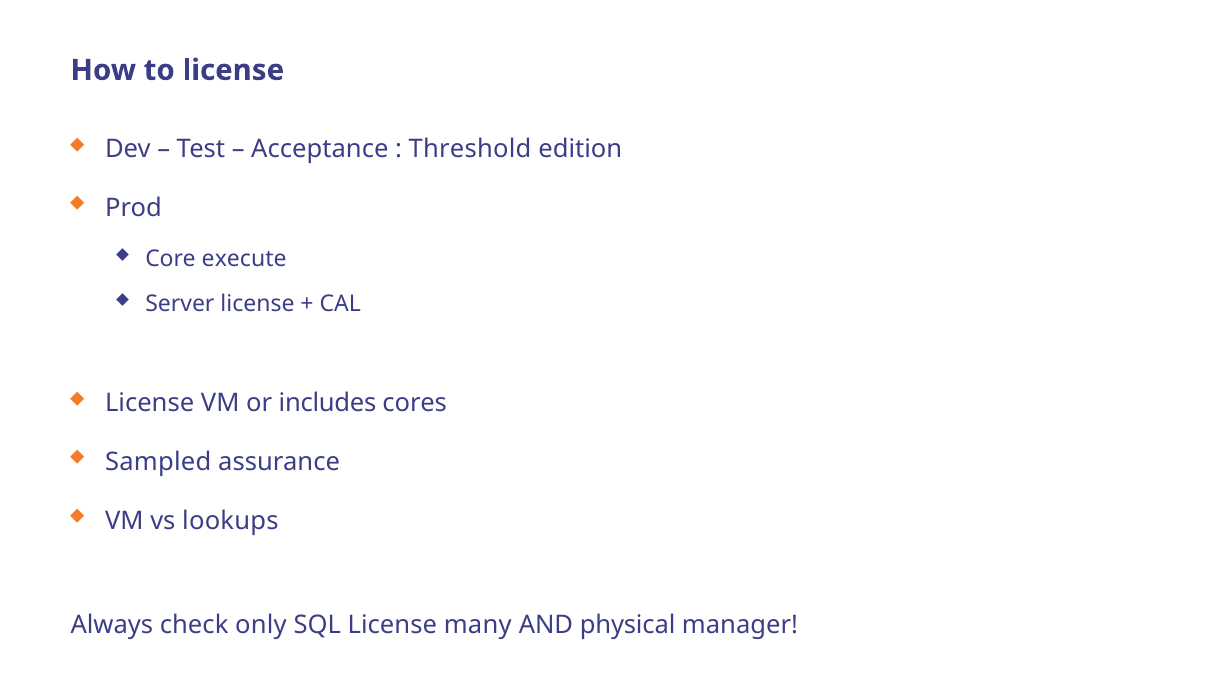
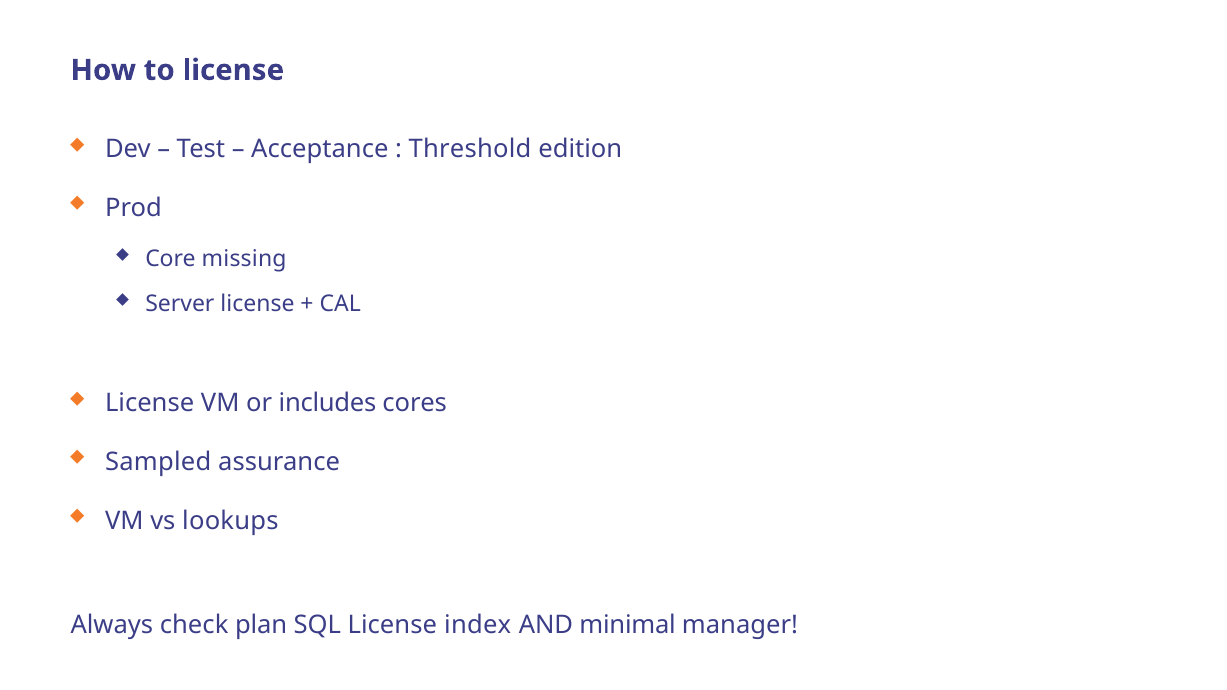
execute: execute -> missing
only: only -> plan
many: many -> index
physical: physical -> minimal
